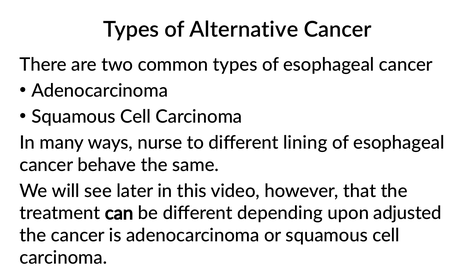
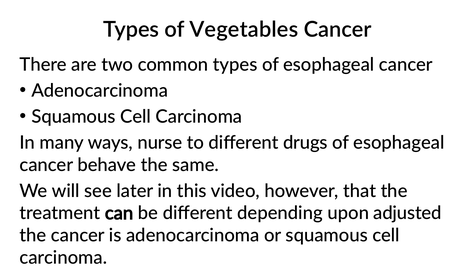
Alternative: Alternative -> Vegetables
lining: lining -> drugs
